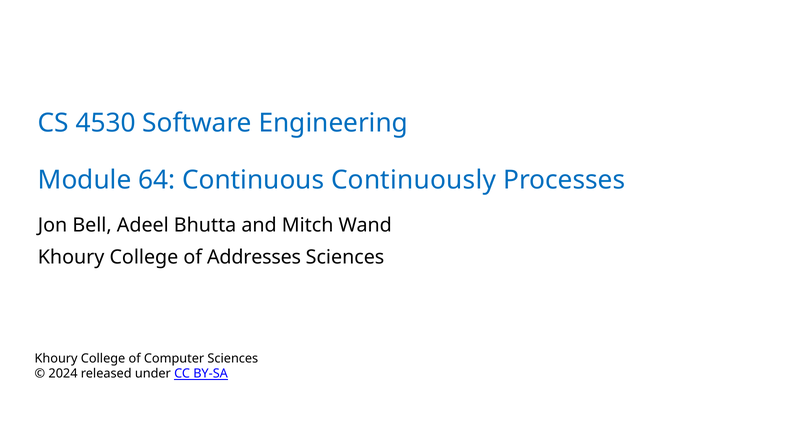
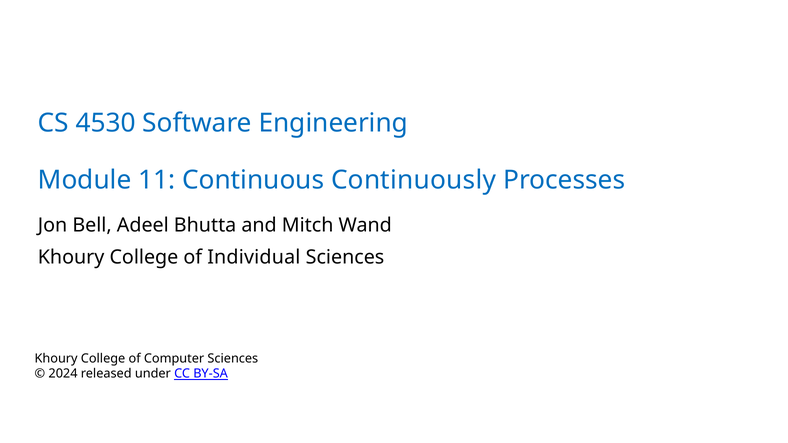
64: 64 -> 11
Addresses: Addresses -> Individual
